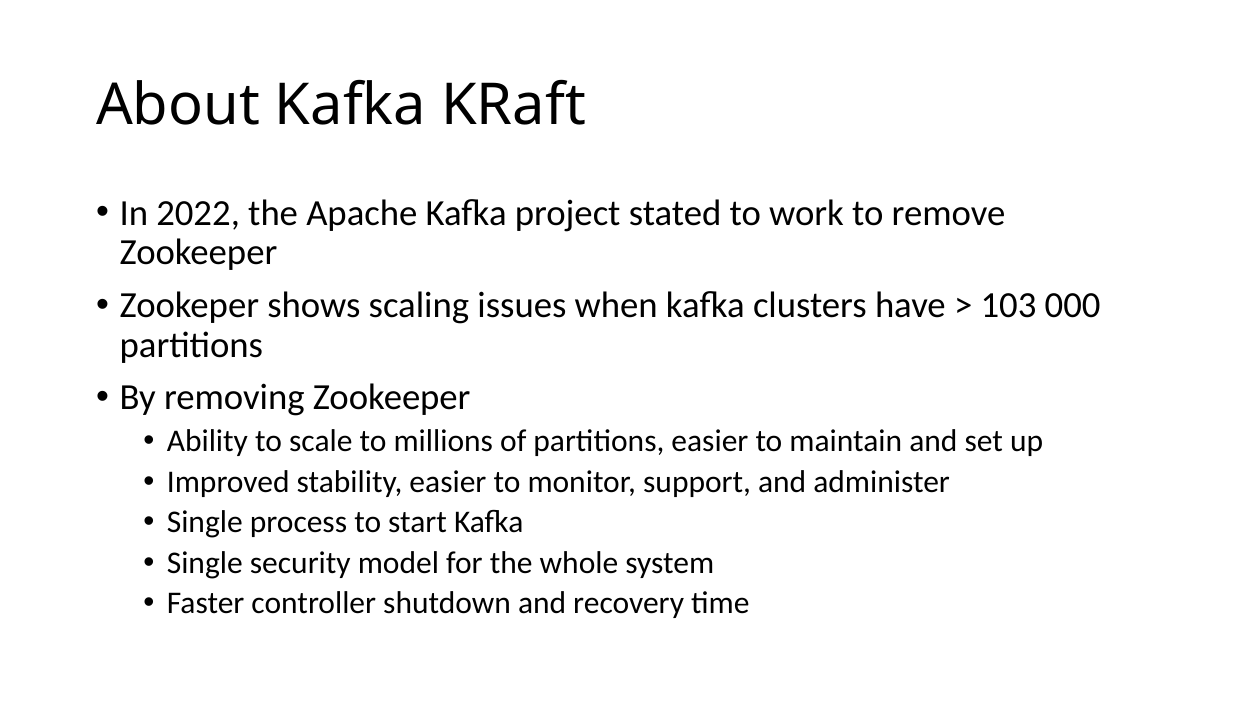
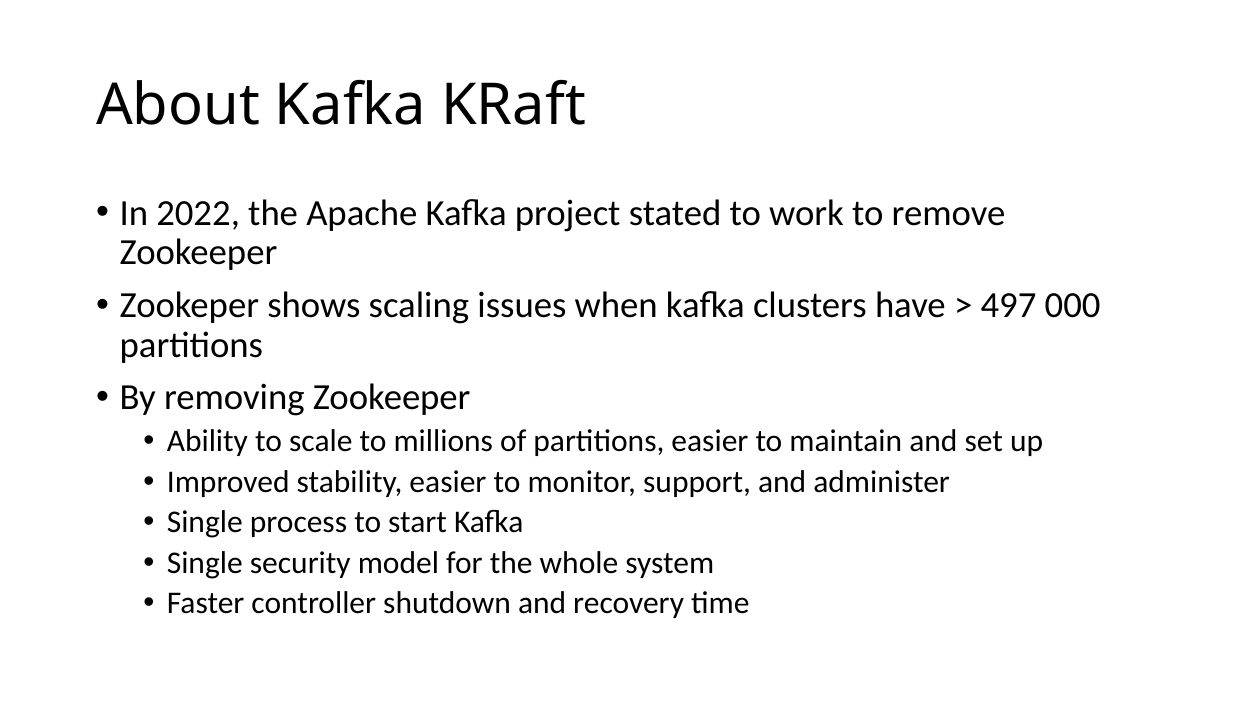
103: 103 -> 497
